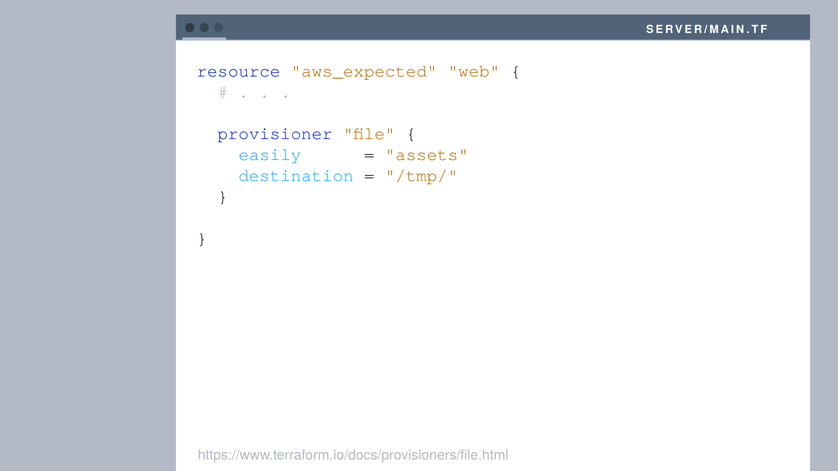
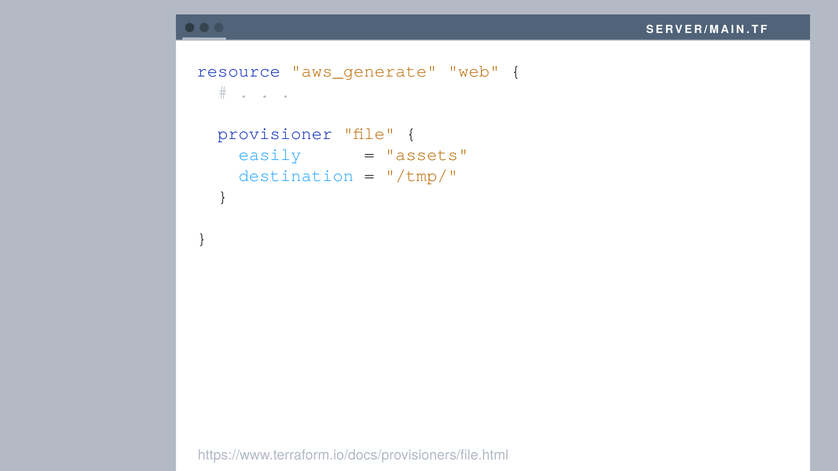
aws_expected: aws_expected -> aws_generate
